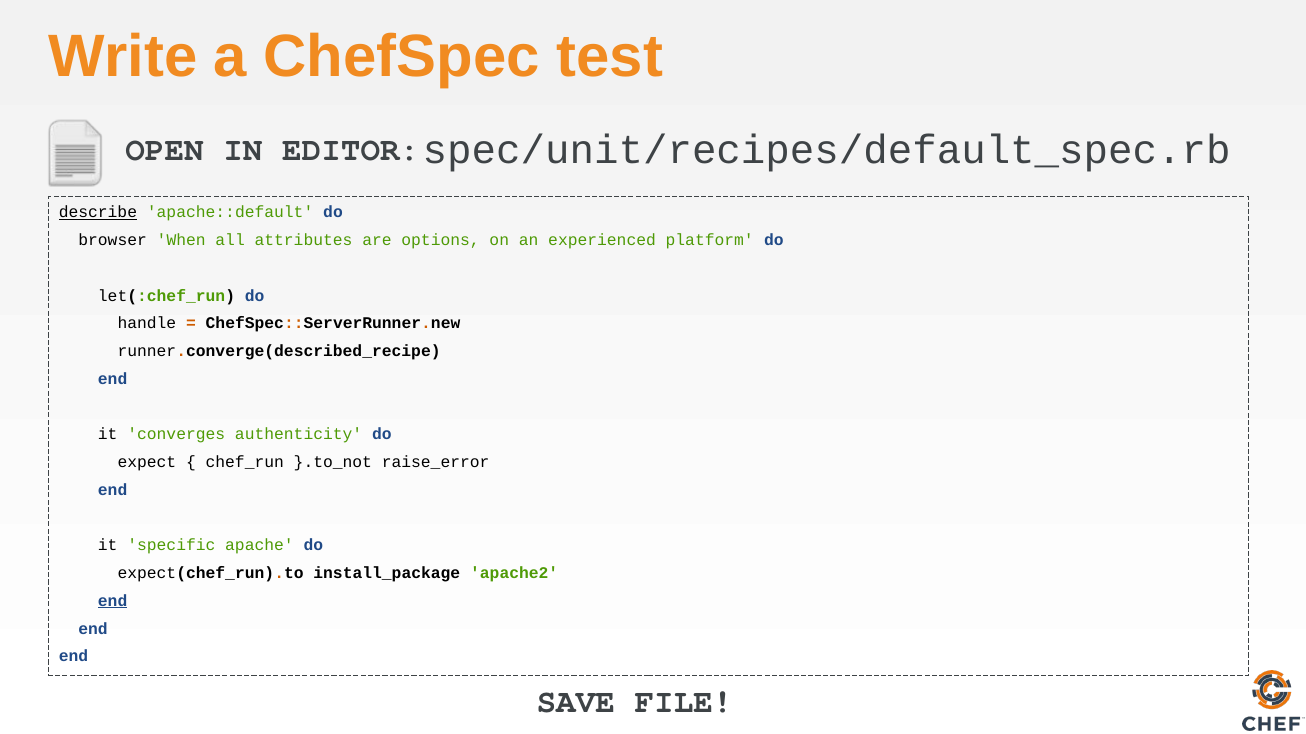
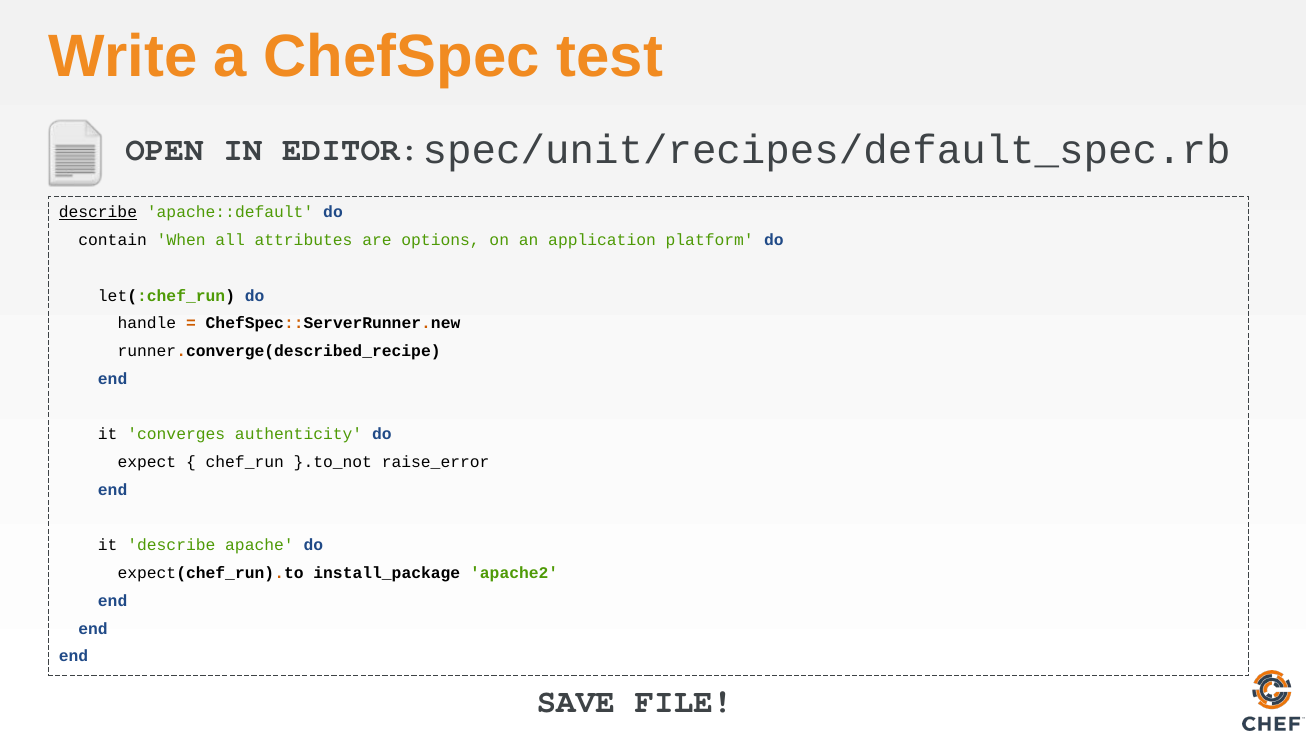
browser: browser -> contain
experienced: experienced -> application
it specific: specific -> describe
end at (113, 601) underline: present -> none
